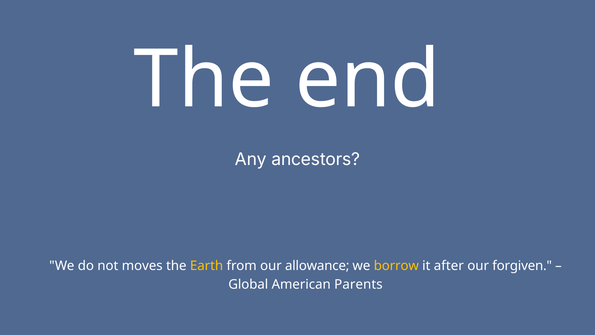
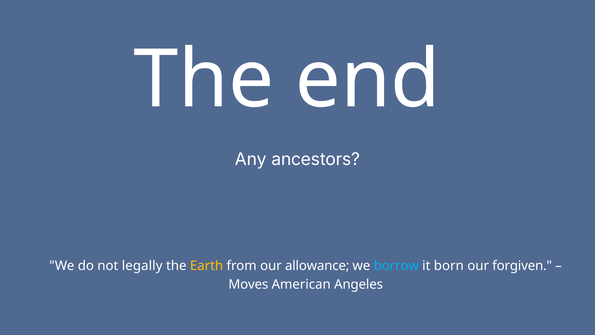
moves: moves -> legally
borrow colour: yellow -> light blue
after: after -> born
Global: Global -> Moves
Parents: Parents -> Angeles
